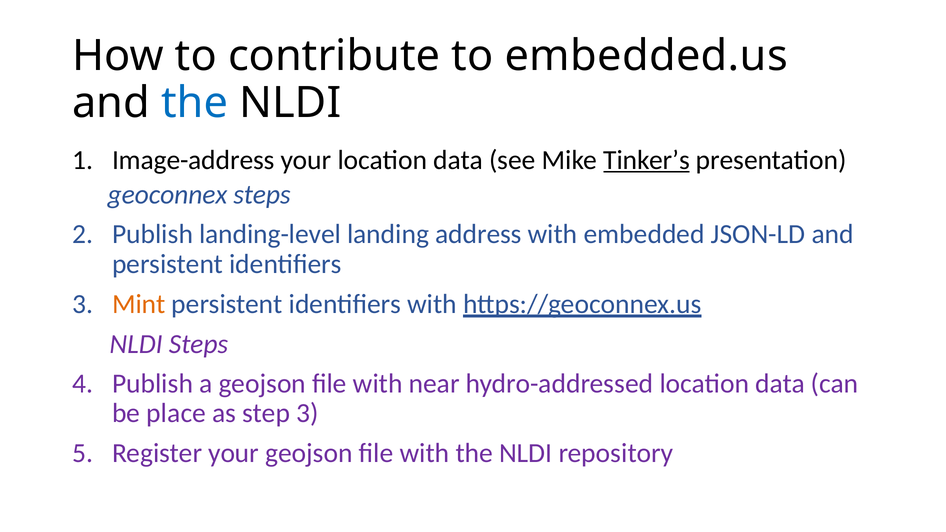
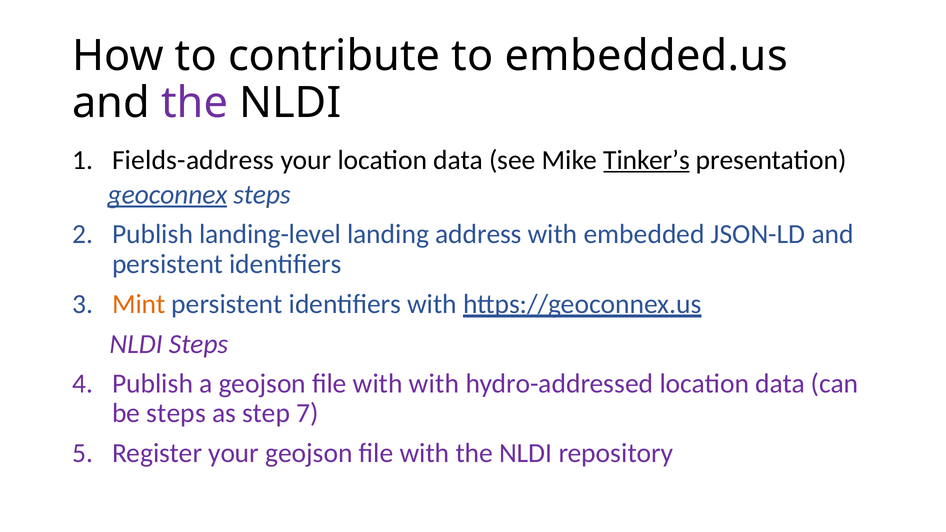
the at (195, 103) colour: blue -> purple
Image-address: Image-address -> Fields-address
geoconnex underline: none -> present
with near: near -> with
be place: place -> steps
step 3: 3 -> 7
